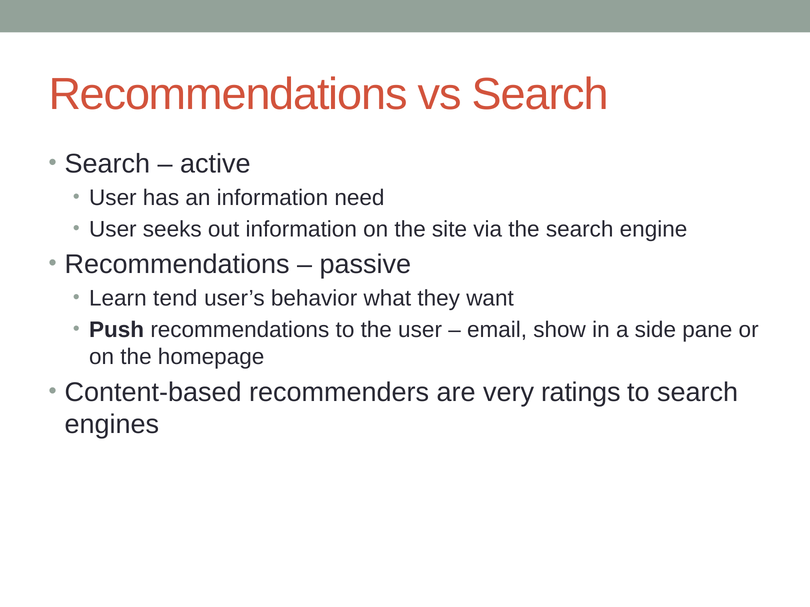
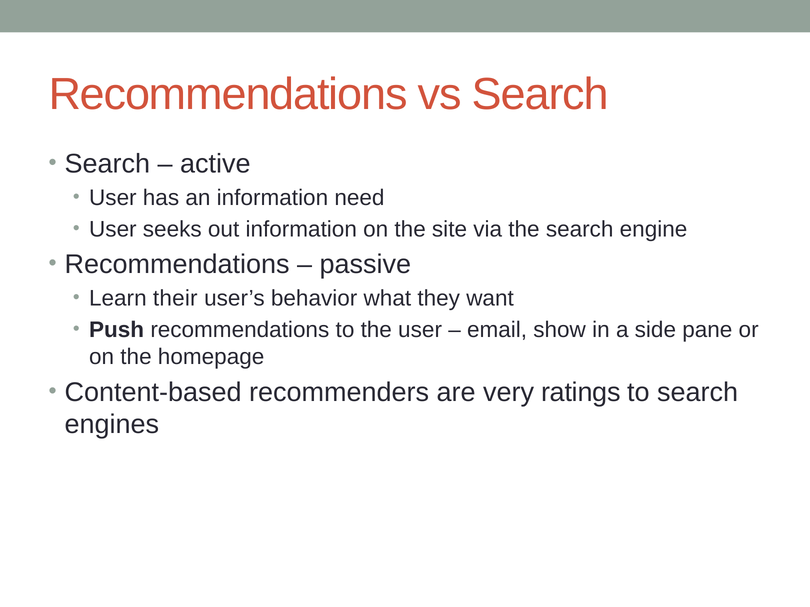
tend: tend -> their
